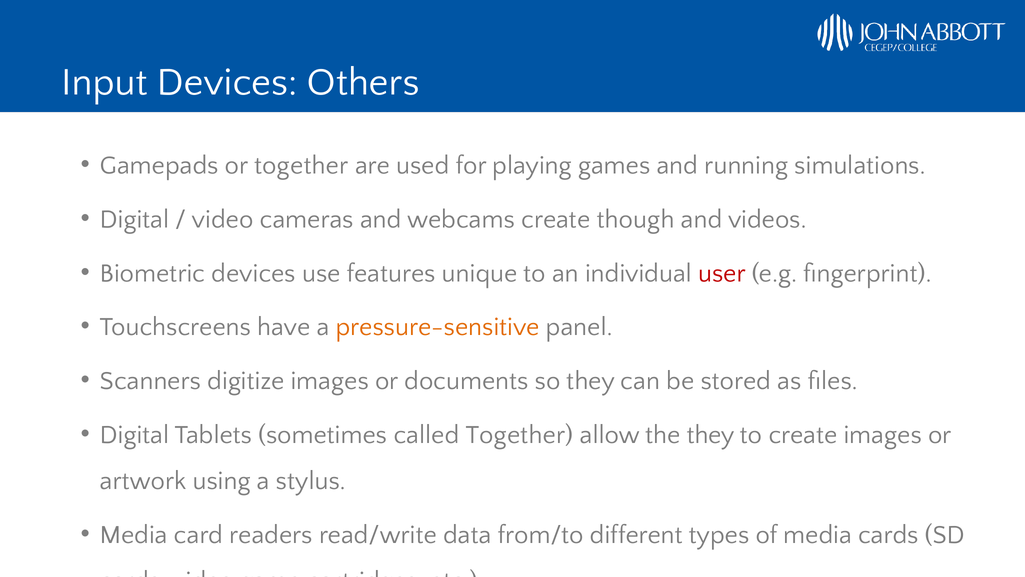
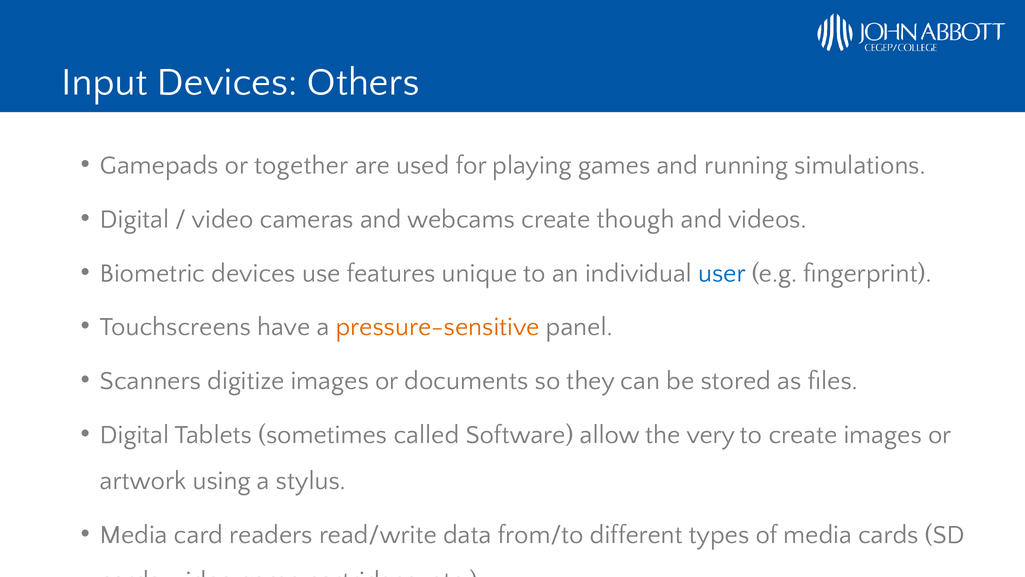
user colour: red -> blue
called Together: Together -> Software
the they: they -> very
